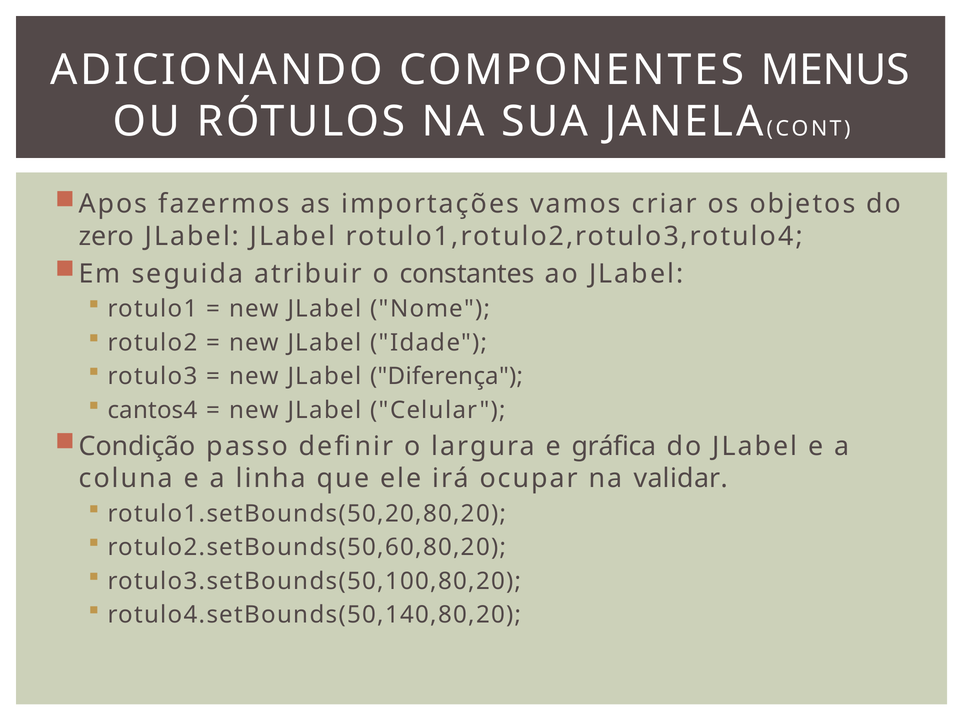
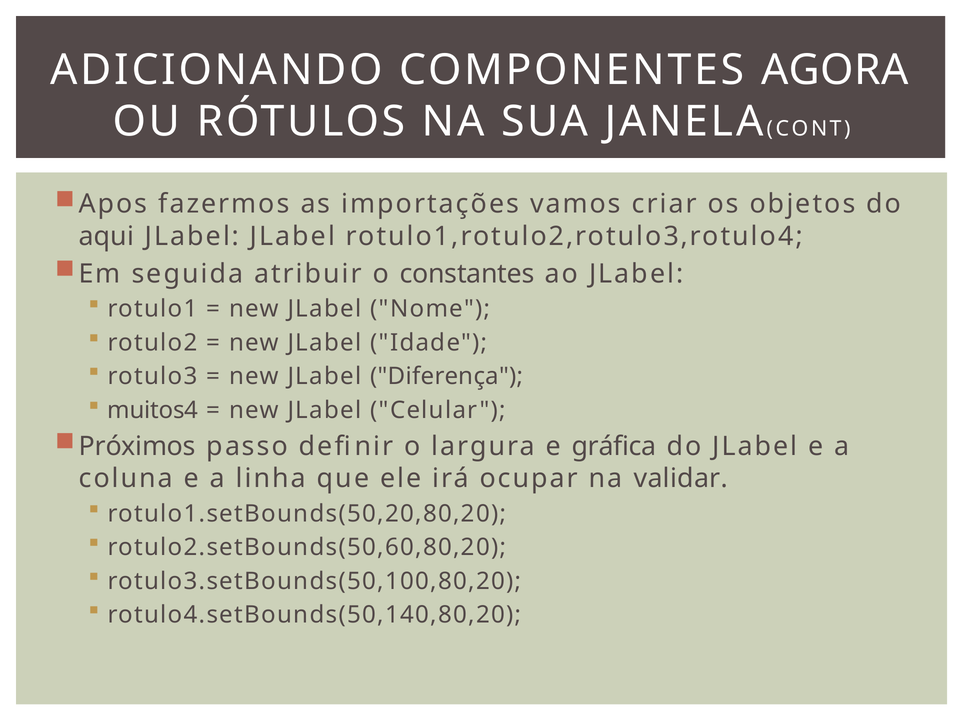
MENUS: MENUS -> AGORA
zero: zero -> aqui
cantos4: cantos4 -> muitos4
Condição: Condição -> Próximos
